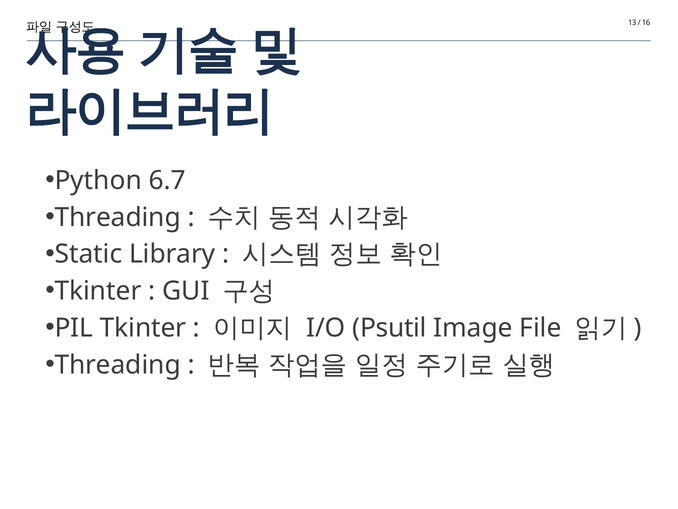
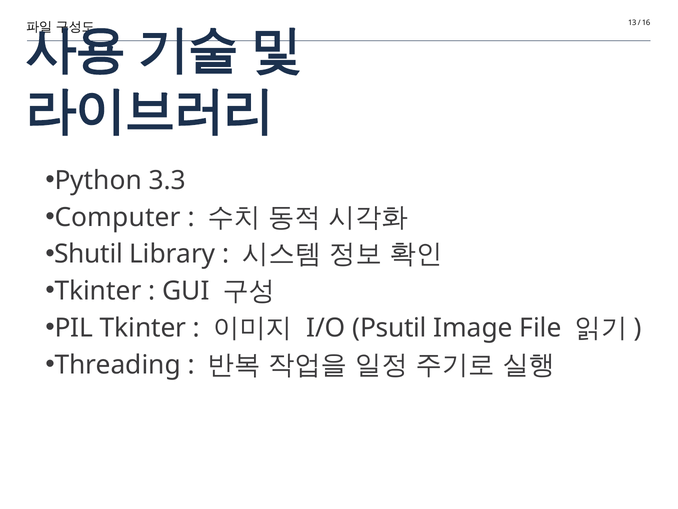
6.7: 6.7 -> 3.3
Threading at (118, 217): Threading -> Computer
Static: Static -> Shutil
